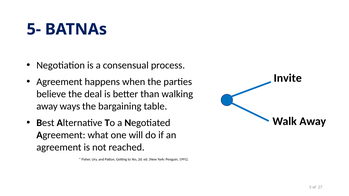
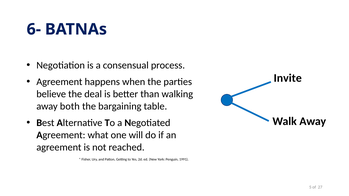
5-: 5- -> 6-
ways: ways -> both
